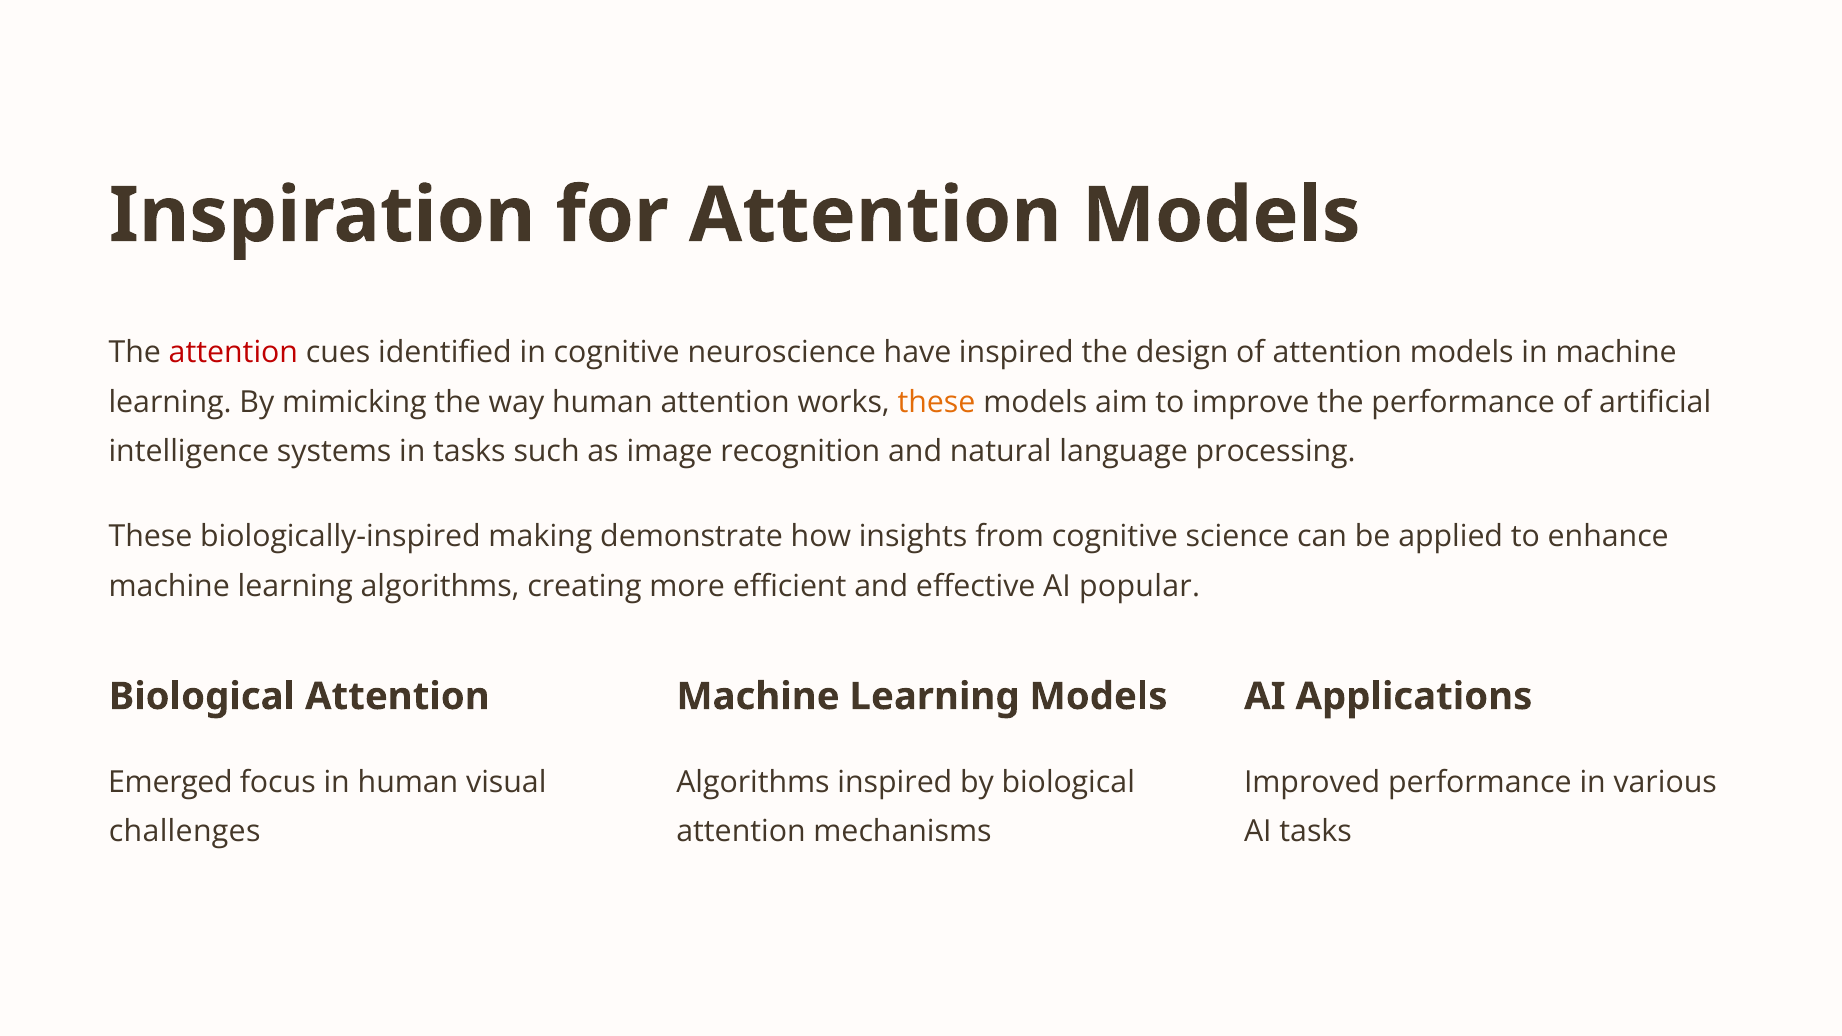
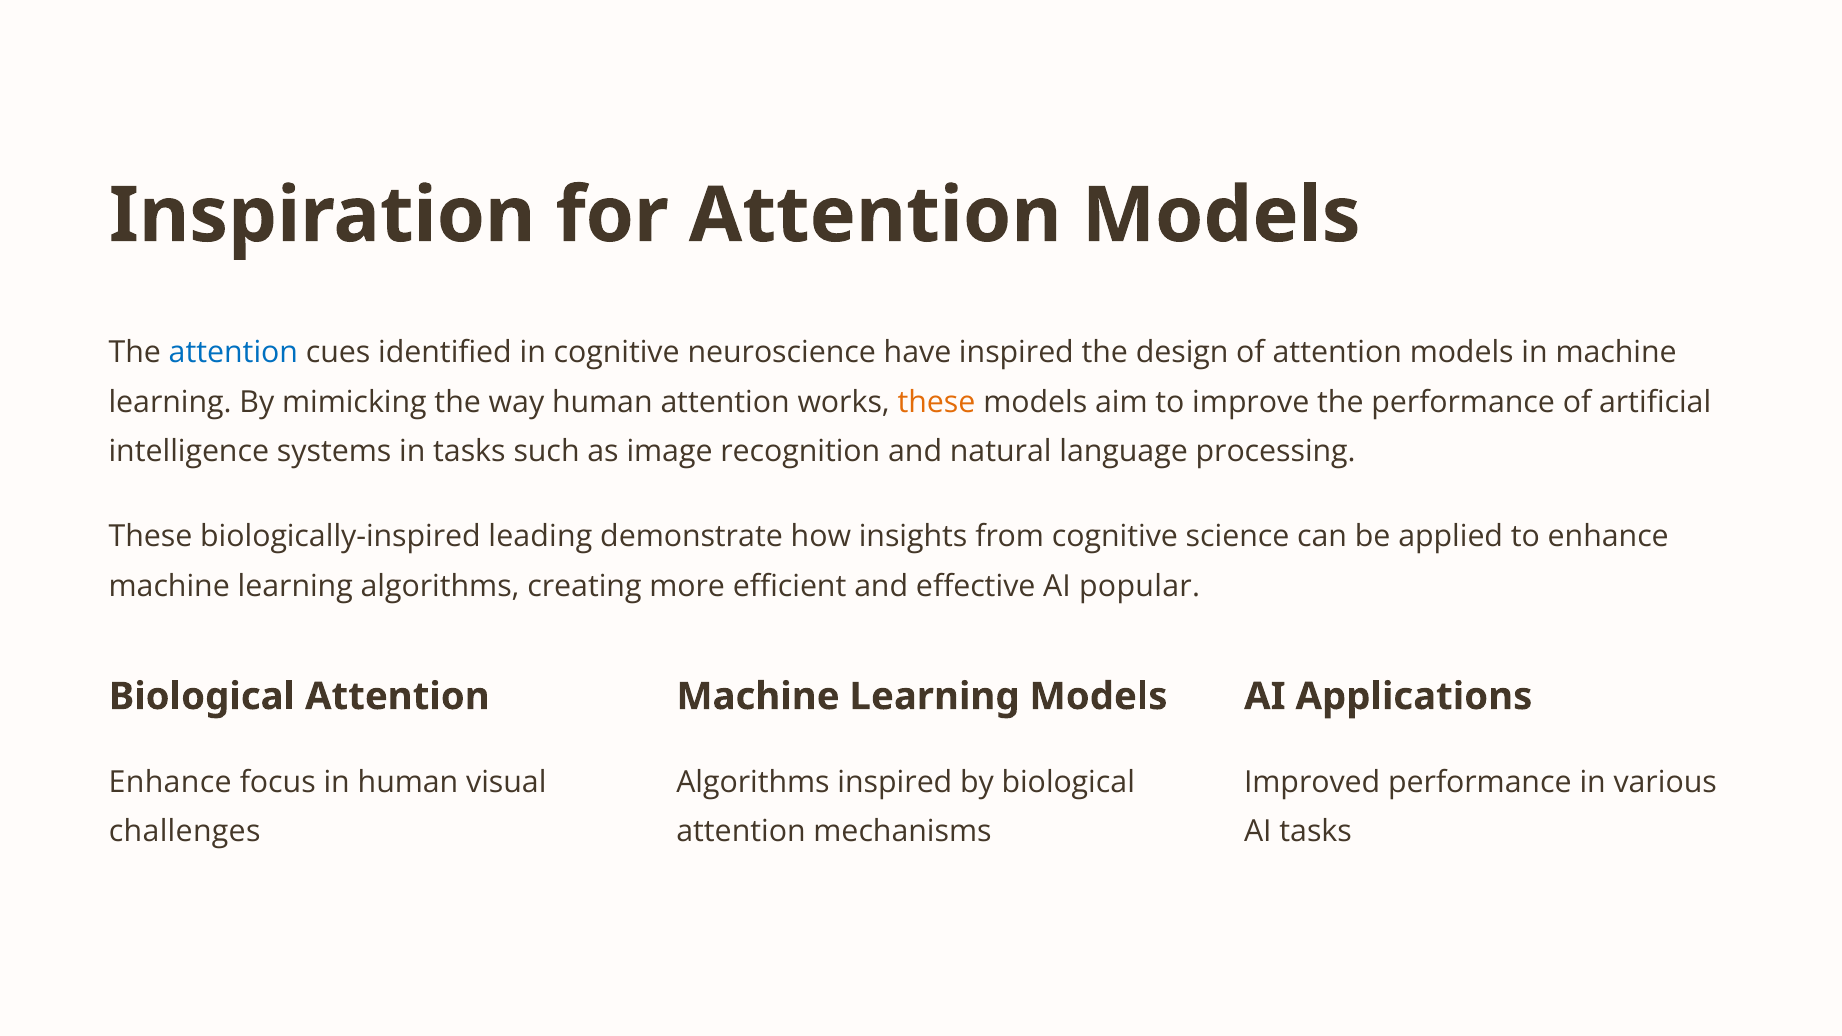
attention at (233, 353) colour: red -> blue
making: making -> leading
Emerged at (170, 782): Emerged -> Enhance
